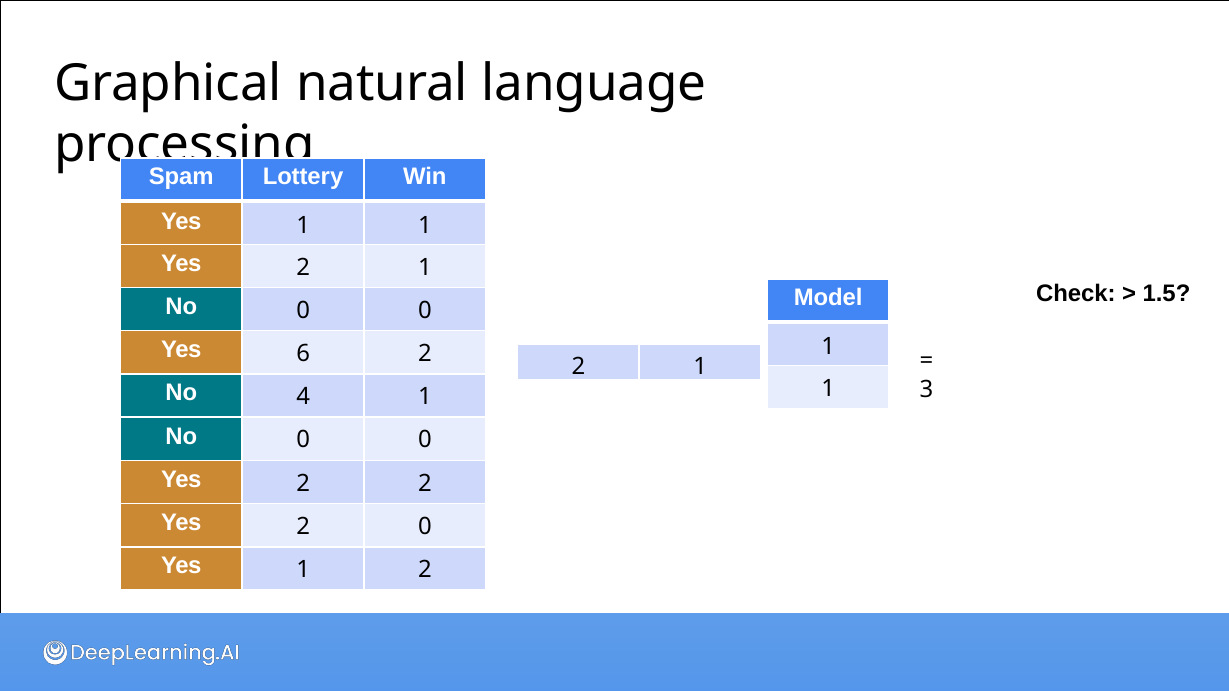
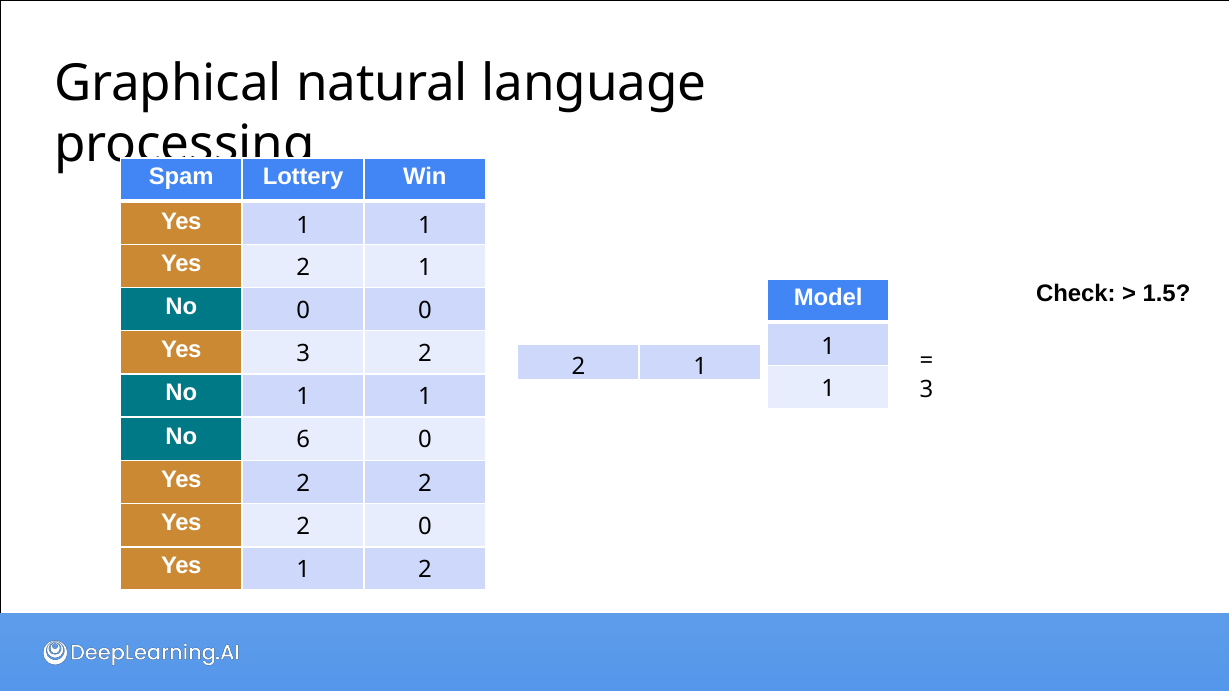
Yes 6: 6 -> 3
No 4: 4 -> 1
0 at (303, 440): 0 -> 6
